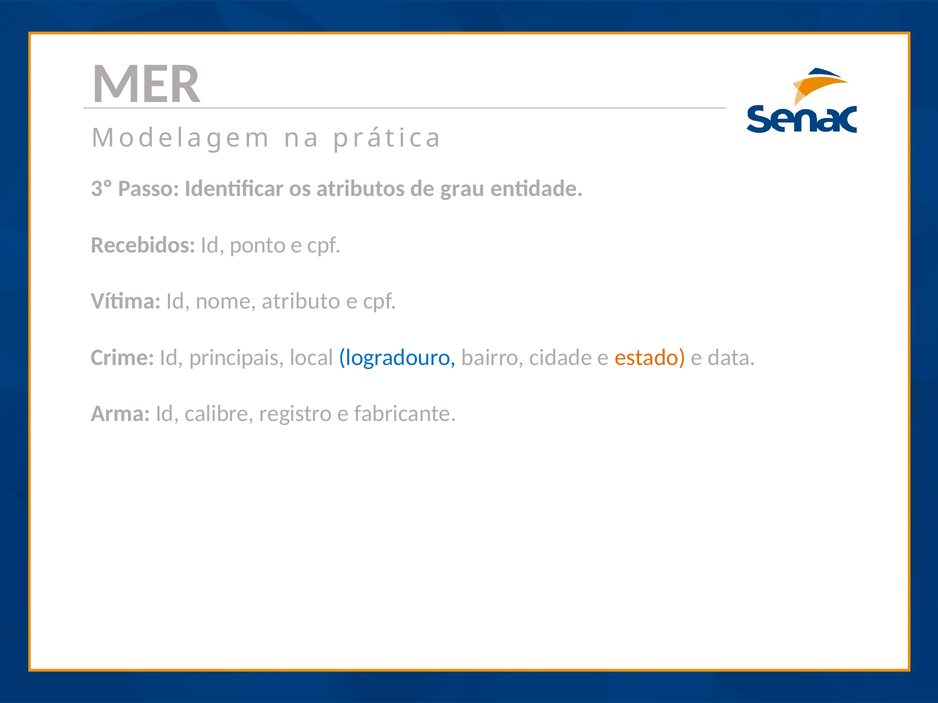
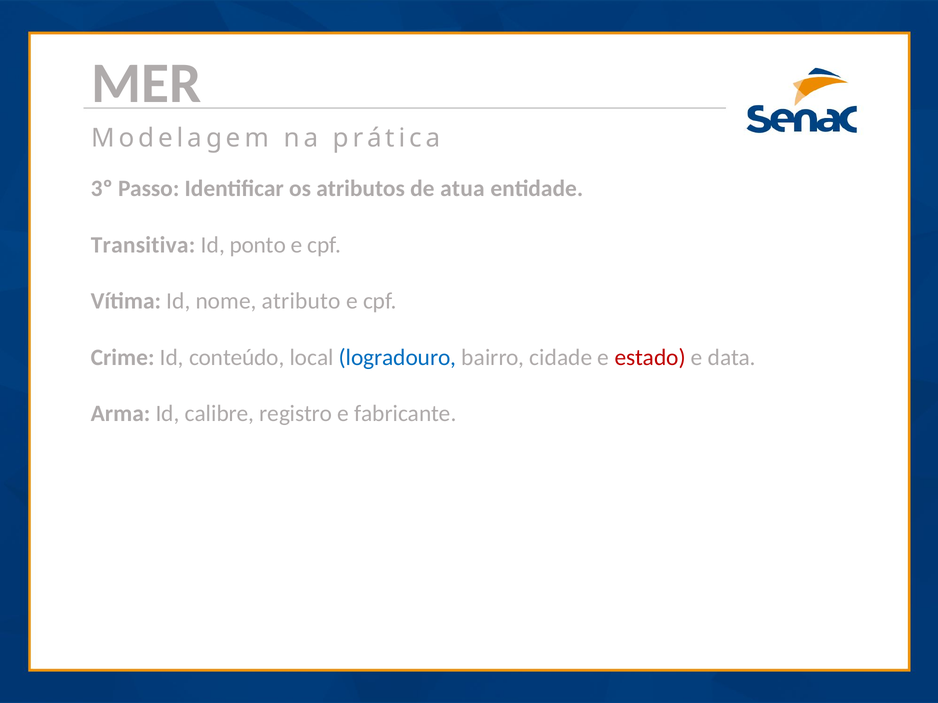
grau: grau -> atua
Recebidos: Recebidos -> Transitiva
principais: principais -> conteúdo
estado colour: orange -> red
